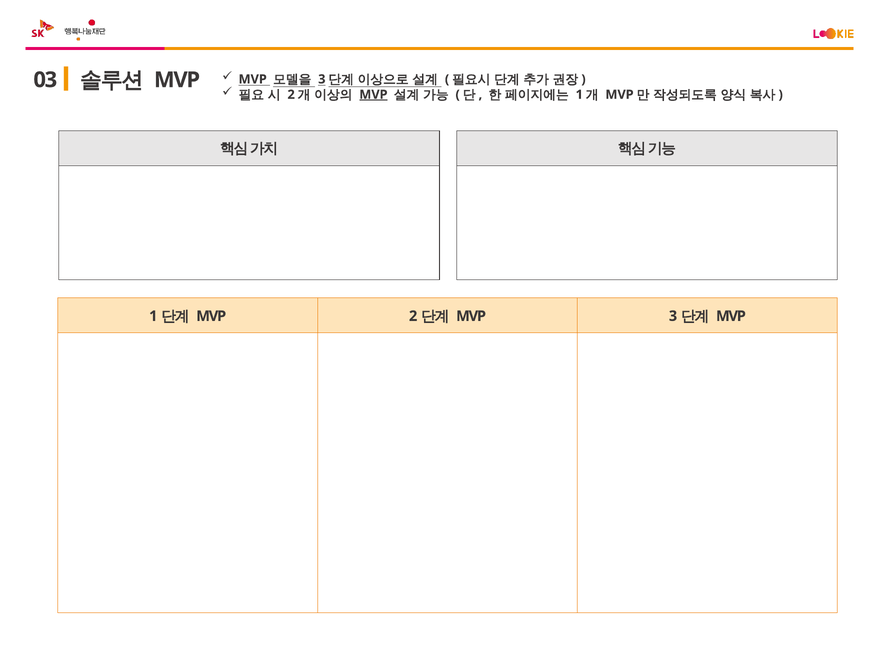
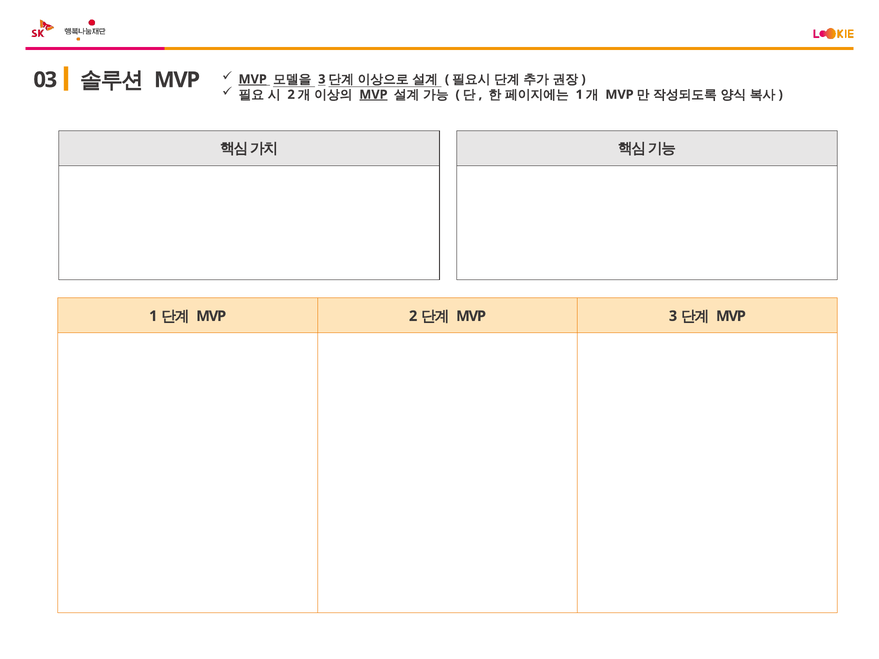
MVP at (253, 79) underline: none -> present
